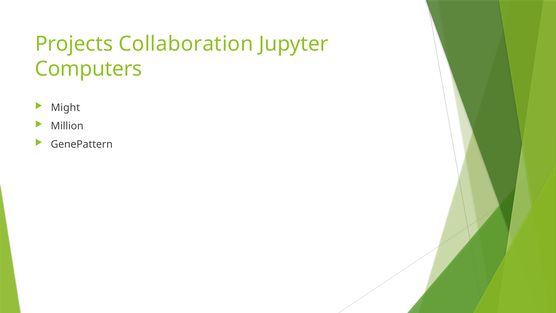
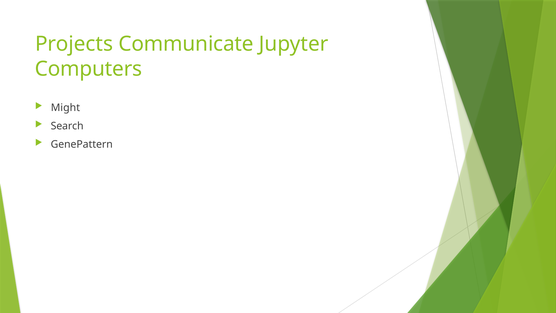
Collaboration: Collaboration -> Communicate
Million: Million -> Search
